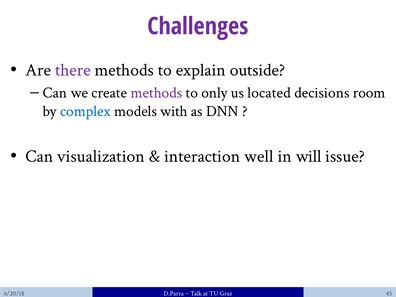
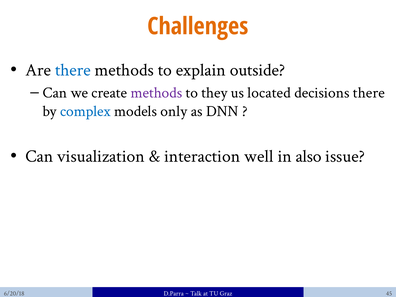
Challenges colour: purple -> orange
there at (73, 70) colour: purple -> blue
only: only -> they
decisions room: room -> there
with: with -> only
will: will -> also
